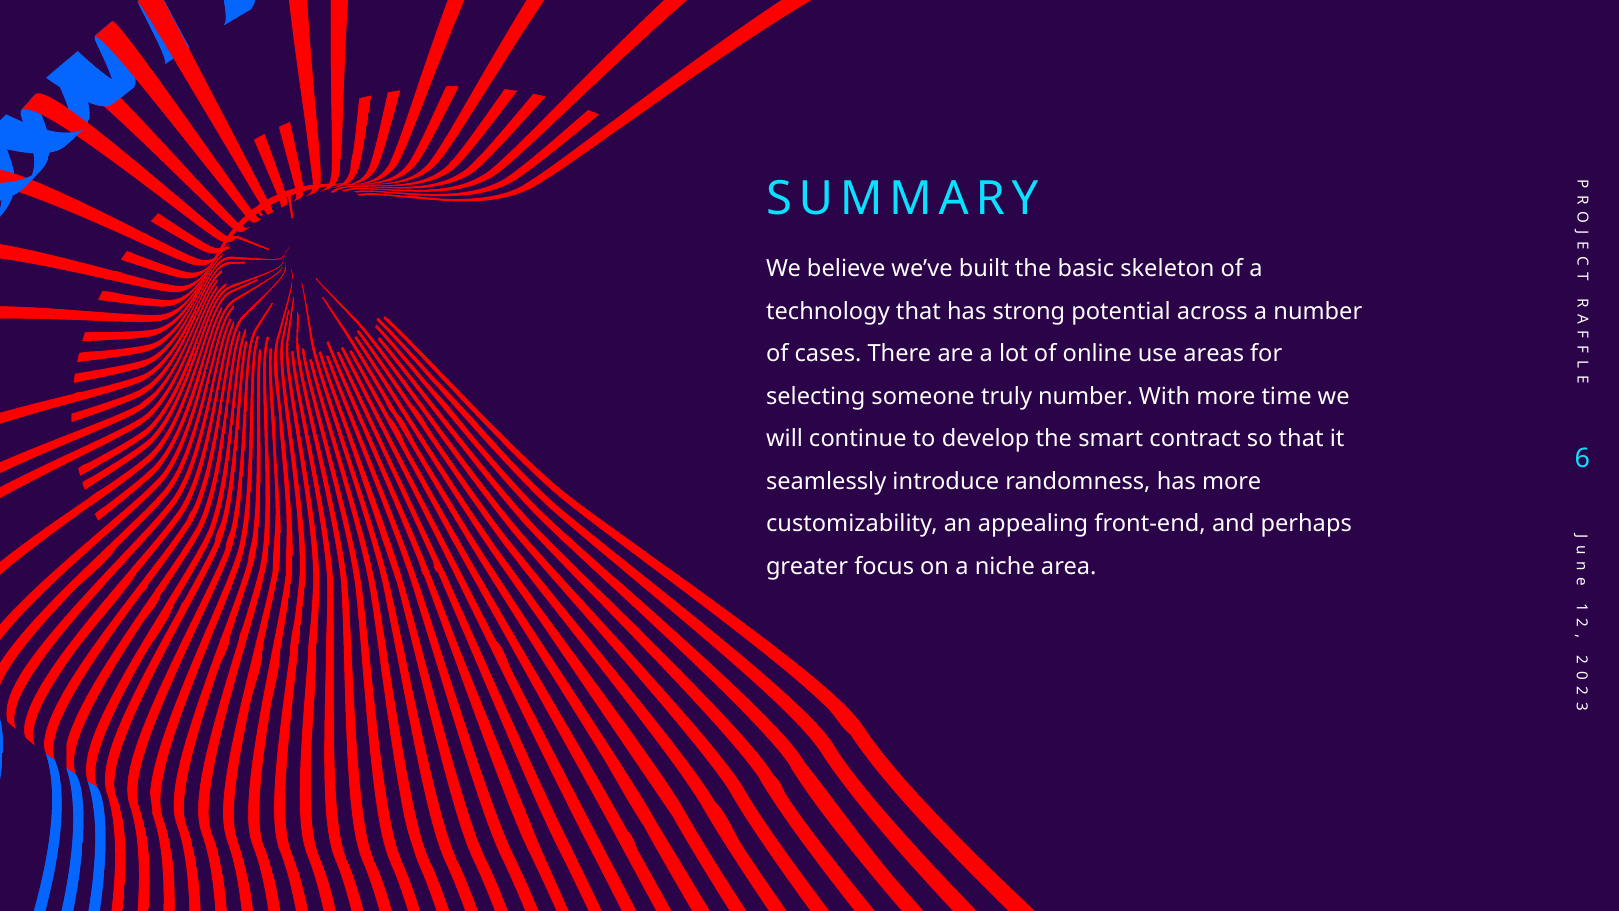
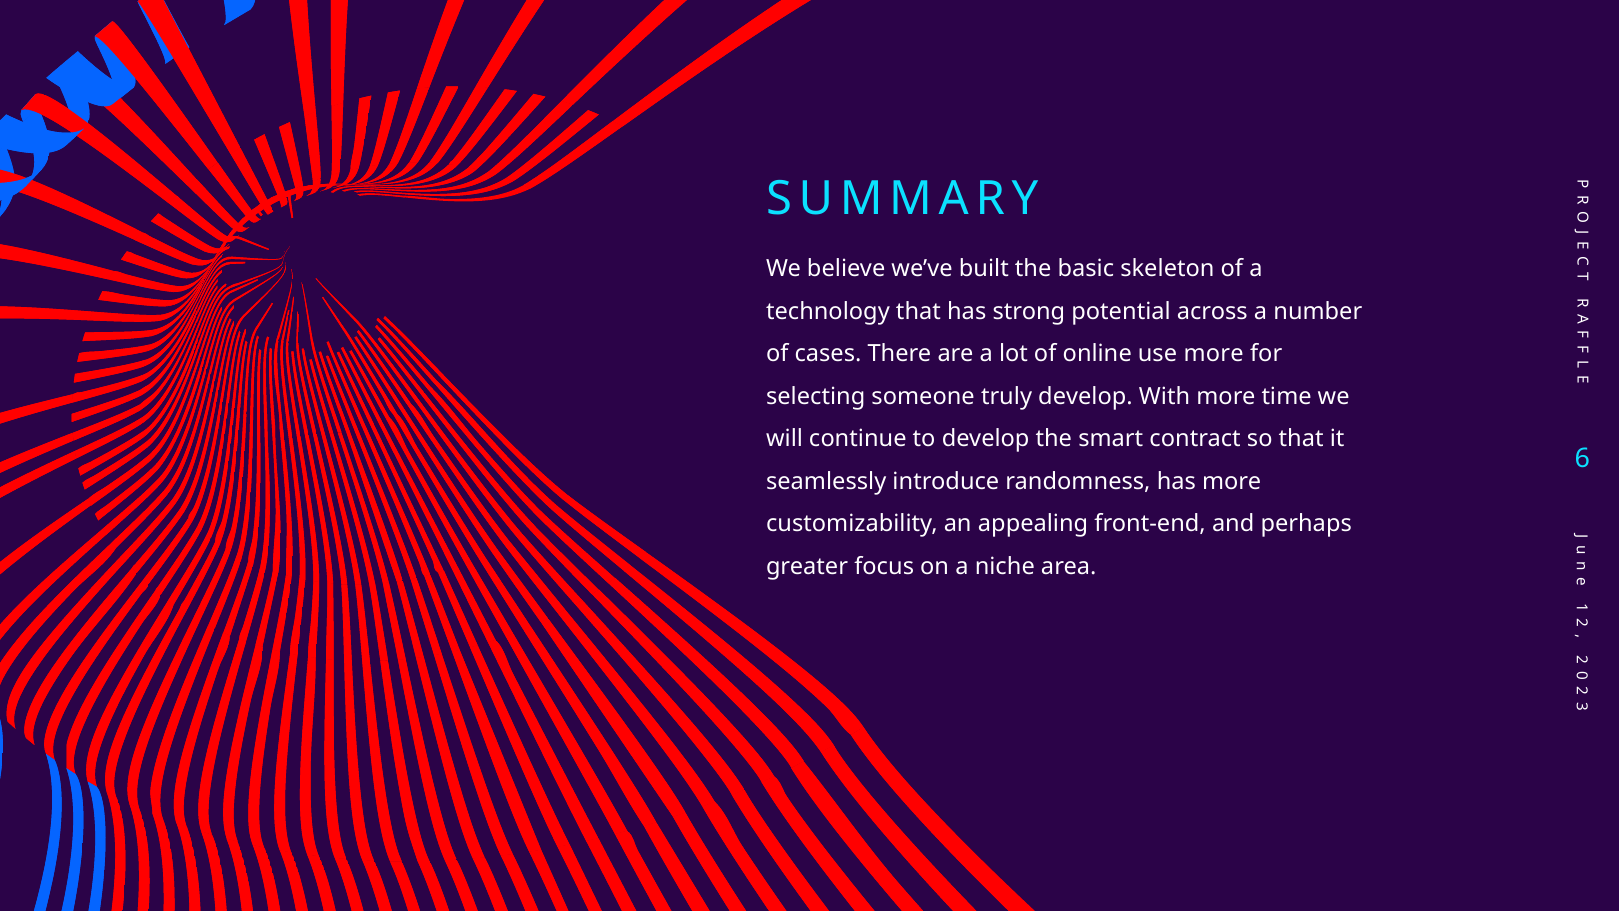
use areas: areas -> more
truly number: number -> develop
